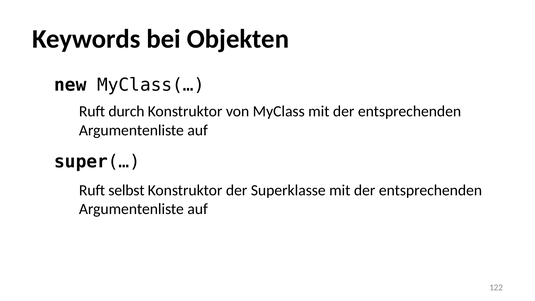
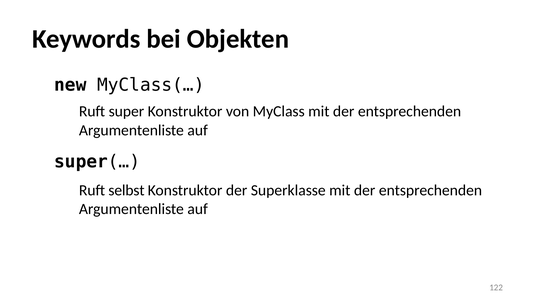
durch: durch -> super
